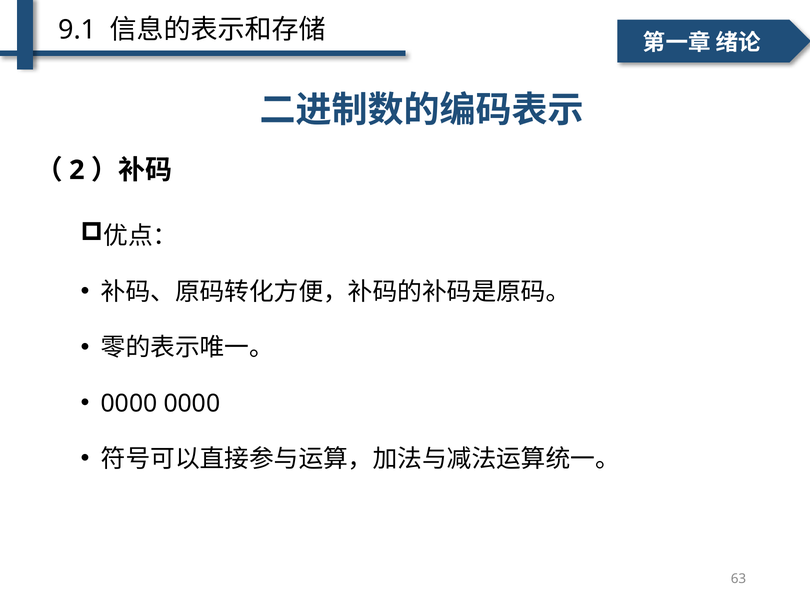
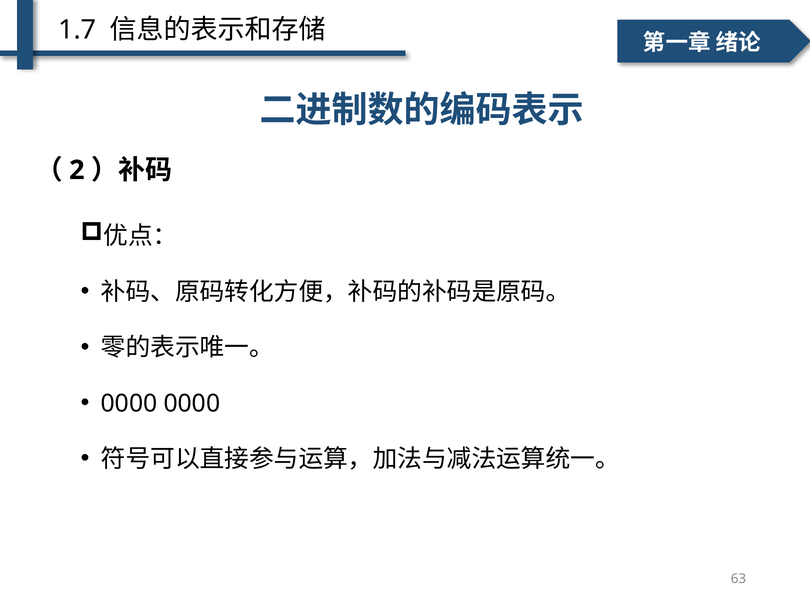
9.1: 9.1 -> 1.7
